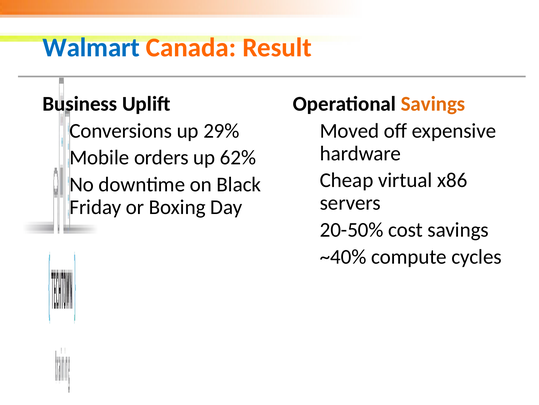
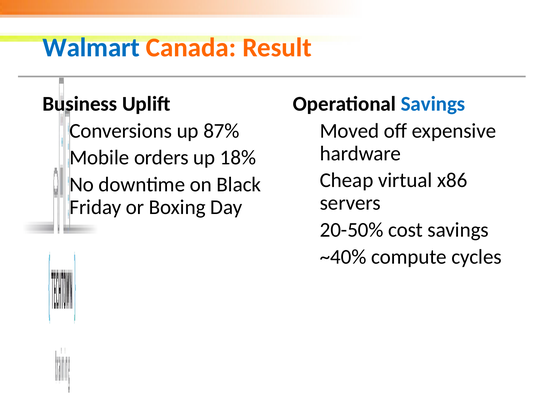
Savings at (433, 104) colour: orange -> blue
29%: 29% -> 87%
62%: 62% -> 18%
